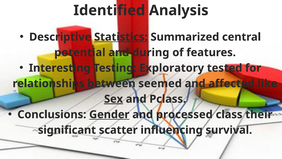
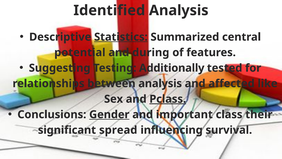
Interesting: Interesting -> Suggesting
Exploratory: Exploratory -> Additionally
between seemed: seemed -> analysis
Sex underline: present -> none
Pclass underline: none -> present
processed: processed -> important
scatter: scatter -> spread
